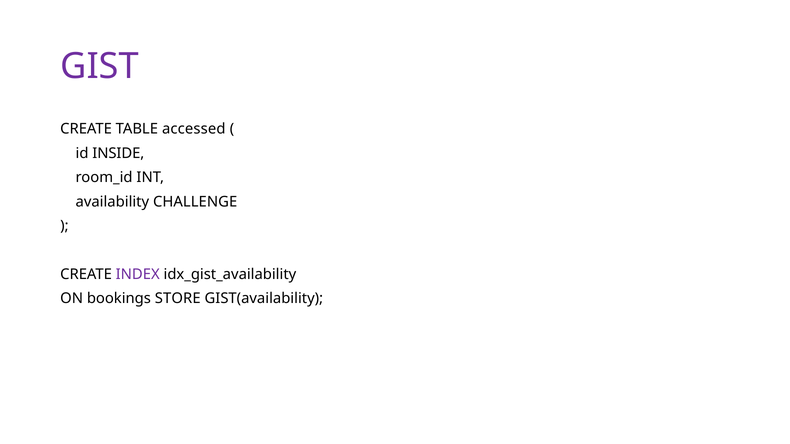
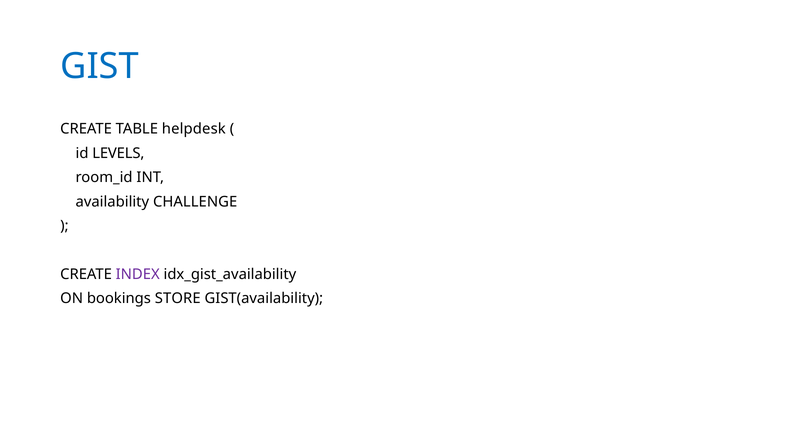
GIST colour: purple -> blue
accessed: accessed -> helpdesk
INSIDE: INSIDE -> LEVELS
